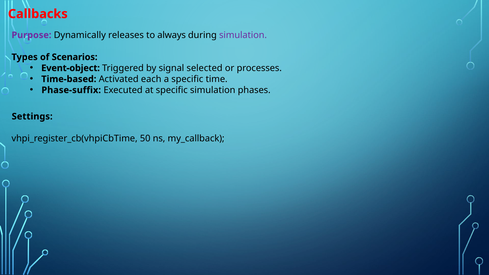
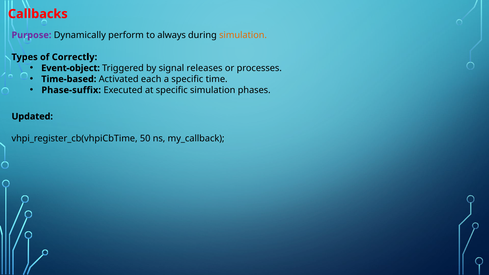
releases: releases -> perform
simulation at (243, 35) colour: purple -> orange
Scenarios: Scenarios -> Correctly
selected: selected -> releases
Settings: Settings -> Updated
